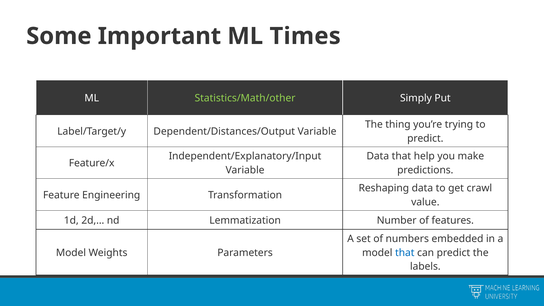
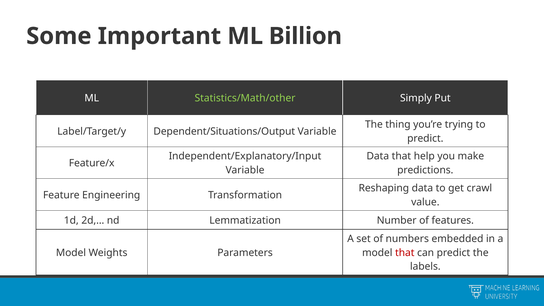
Times: Times -> Billion
Dependent/Distances/Output: Dependent/Distances/Output -> Dependent/Situations/Output
that at (405, 253) colour: blue -> red
